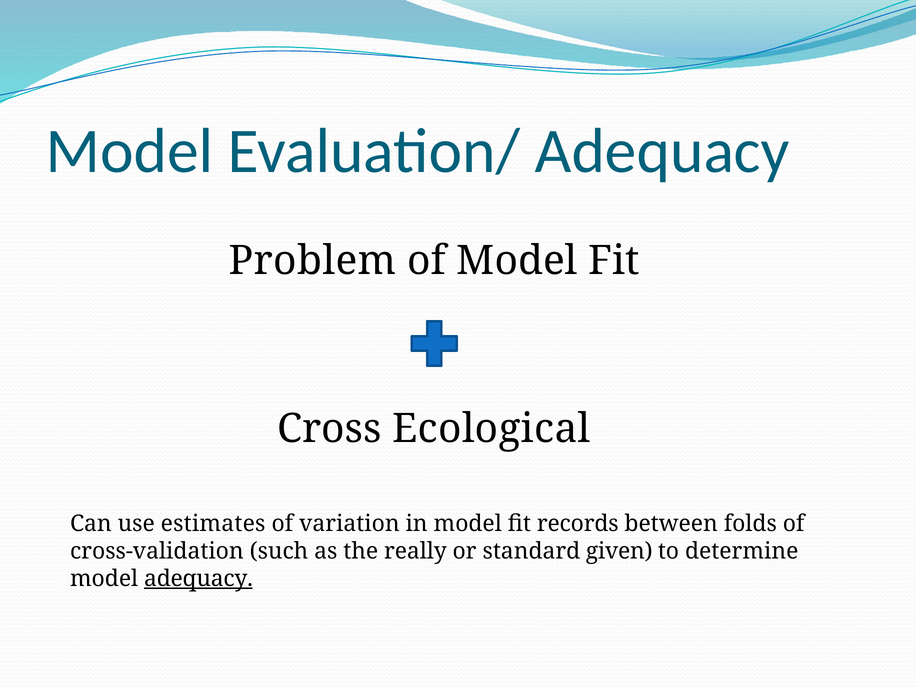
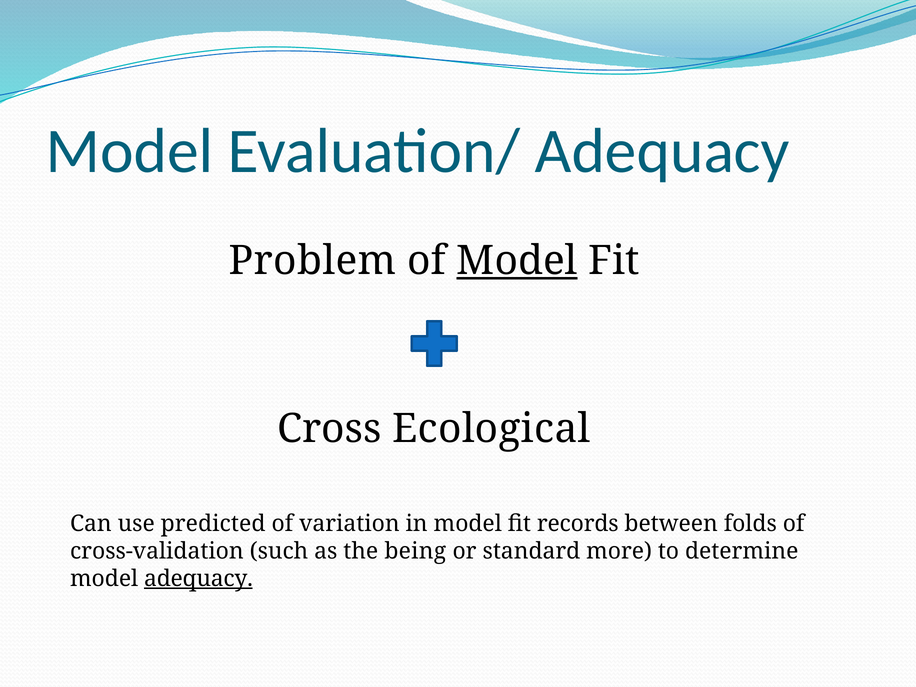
Model at (517, 261) underline: none -> present
estimates: estimates -> predicted
really: really -> being
given: given -> more
